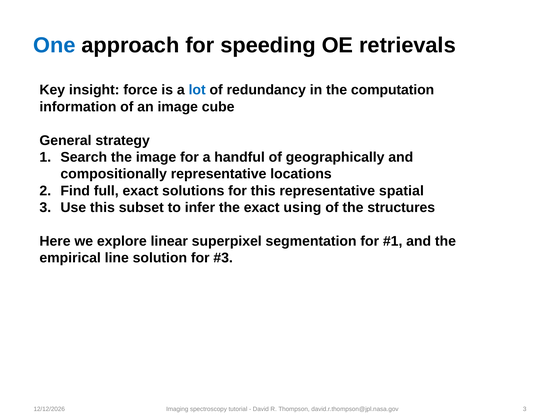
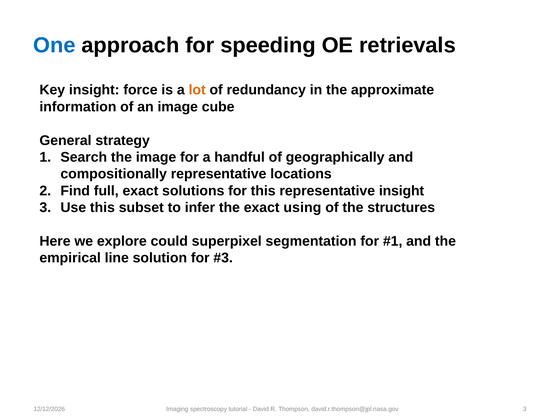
lot colour: blue -> orange
computation: computation -> approximate
representative spatial: spatial -> insight
linear: linear -> could
